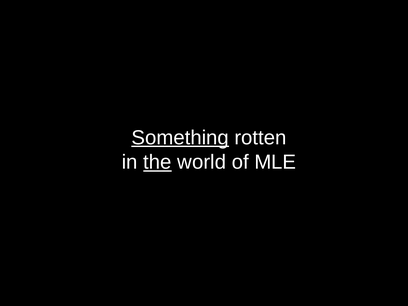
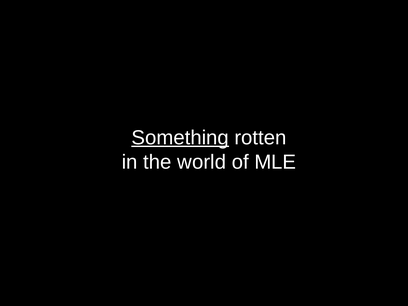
the underline: present -> none
